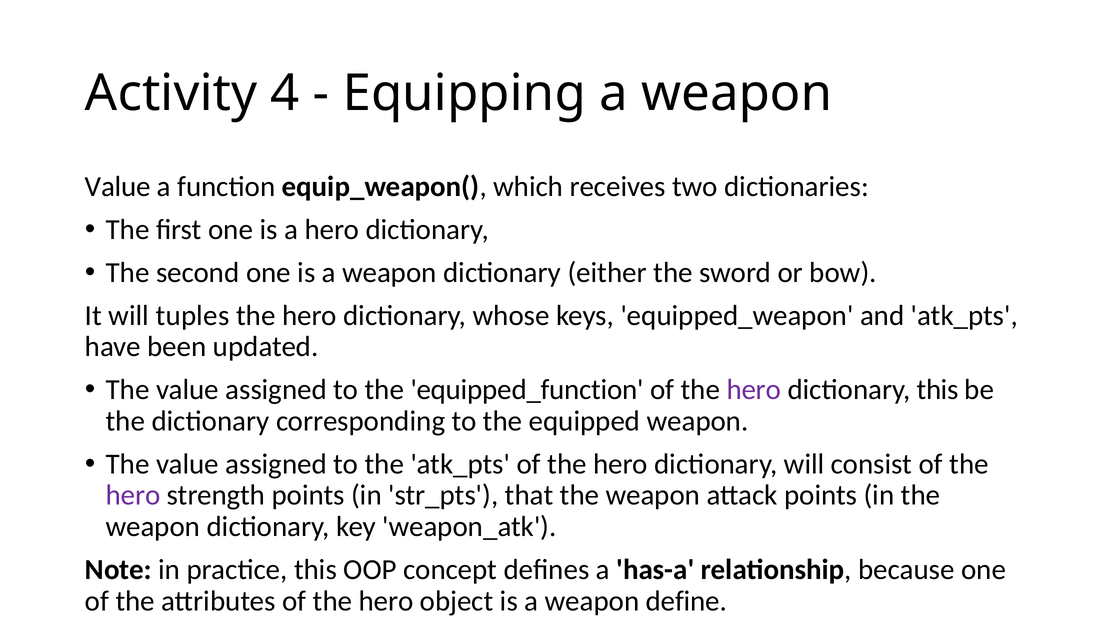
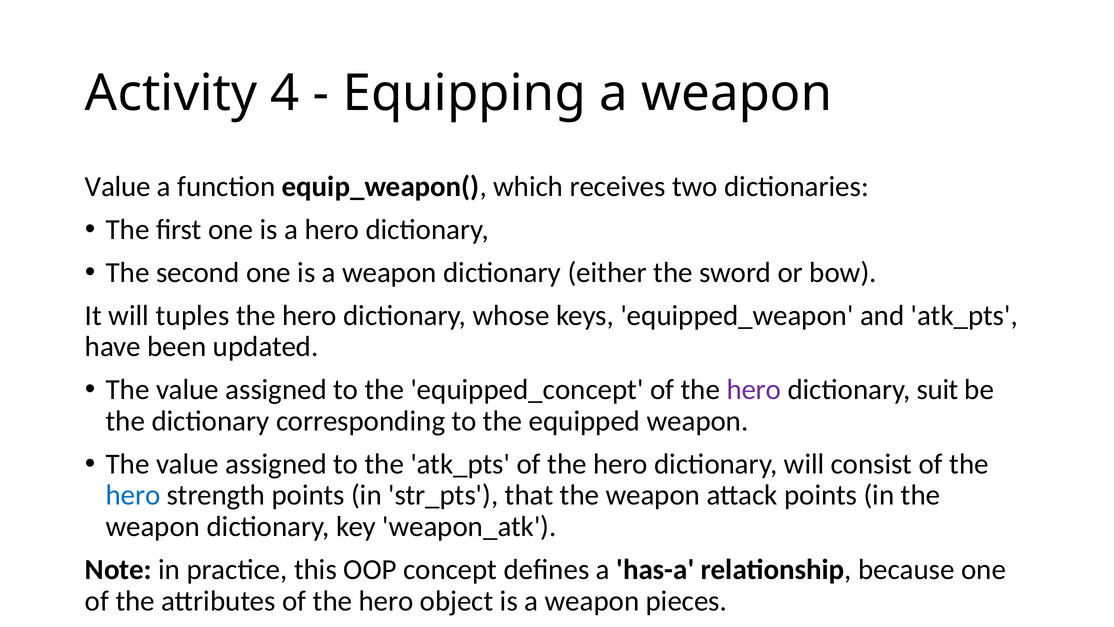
equipped_function: equipped_function -> equipped_concept
dictionary this: this -> suit
hero at (133, 495) colour: purple -> blue
define: define -> pieces
